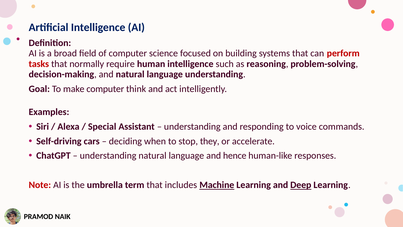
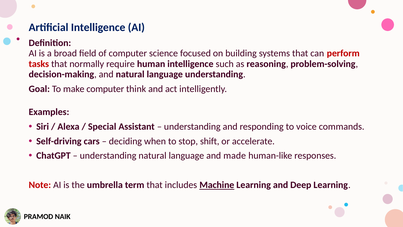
they: they -> shift
hence: hence -> made
Deep underline: present -> none
